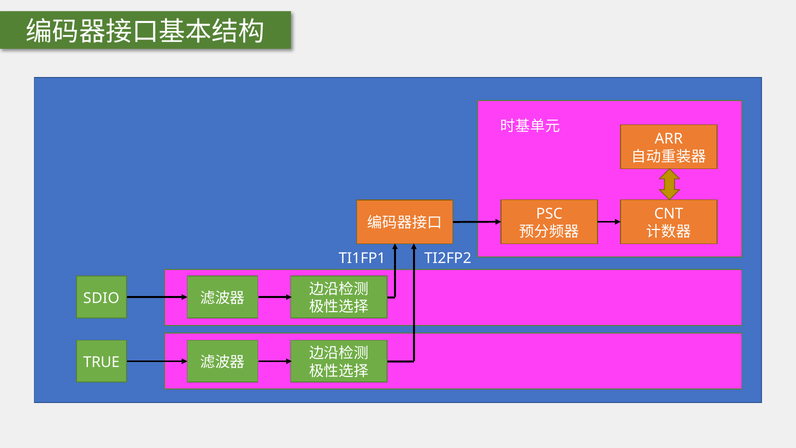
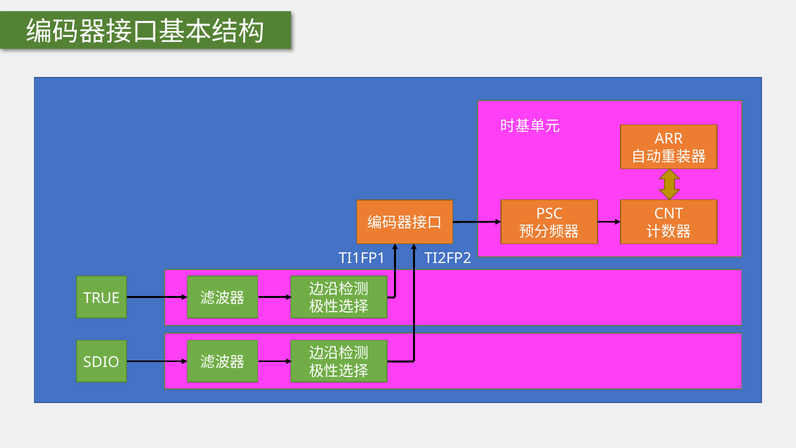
SDIO: SDIO -> TRUE
TRUE: TRUE -> SDIO
